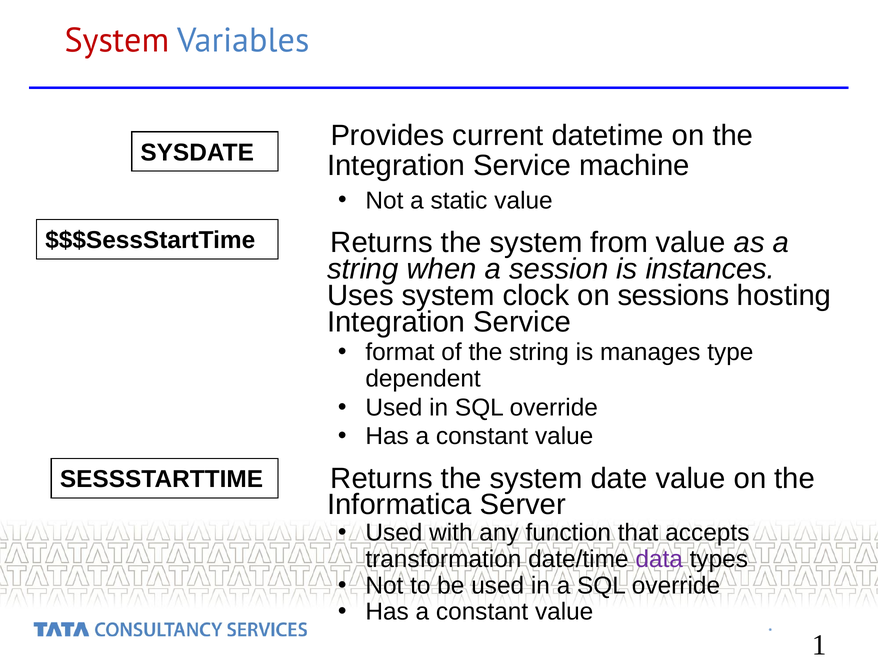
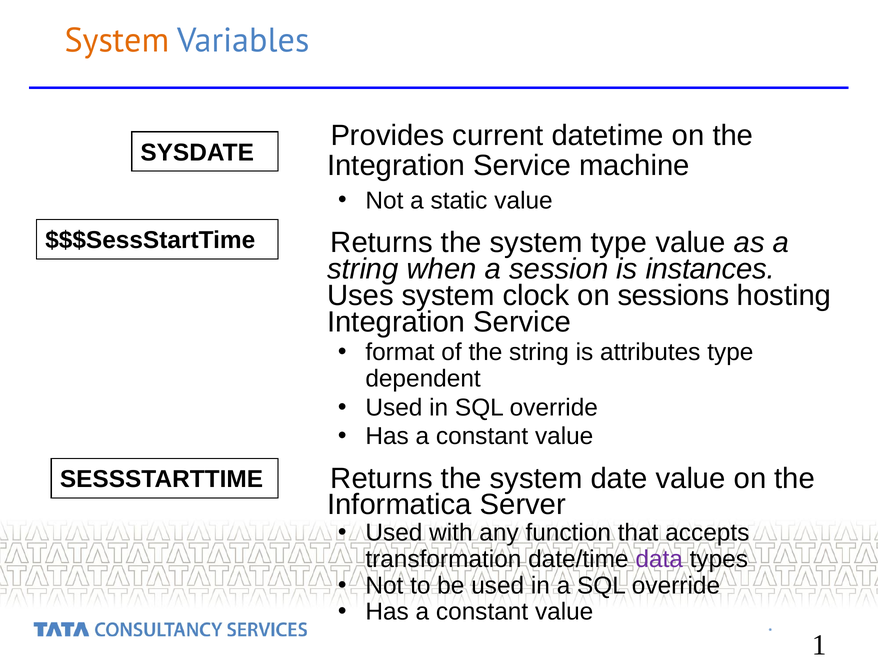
System at (117, 41) colour: red -> orange
system from: from -> type
manages: manages -> attributes
